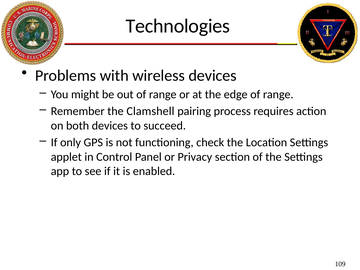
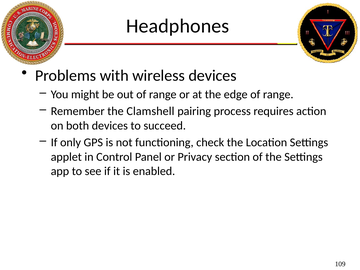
Technologies: Technologies -> Headphones
